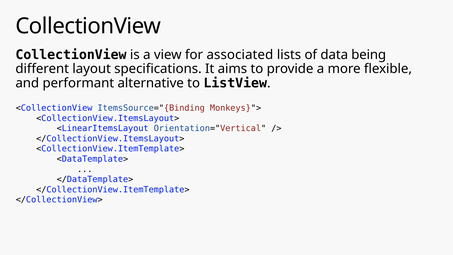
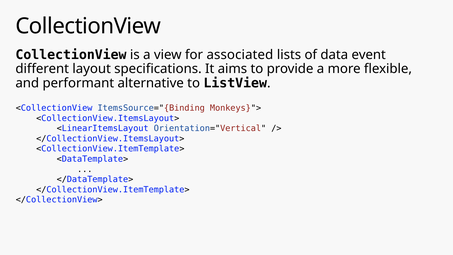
being: being -> event
